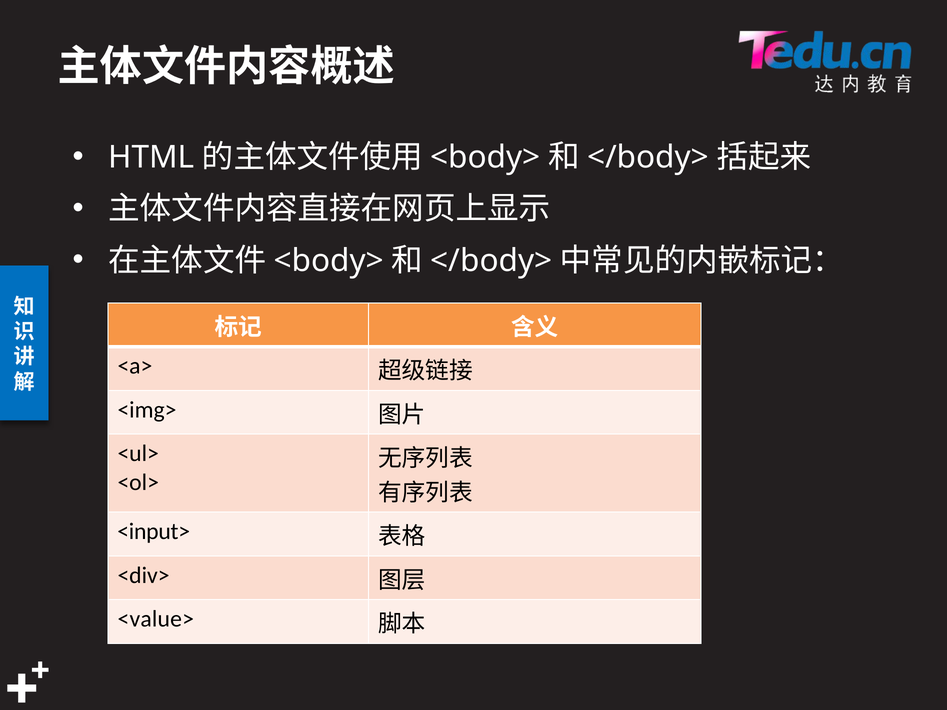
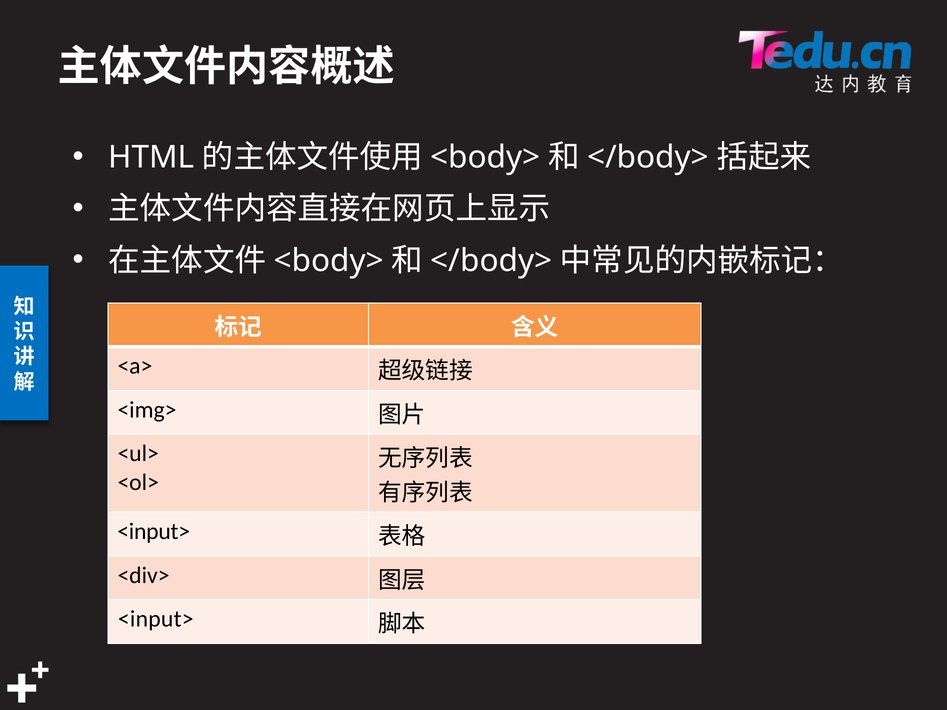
<value> at (156, 619): <value> -> <input>
